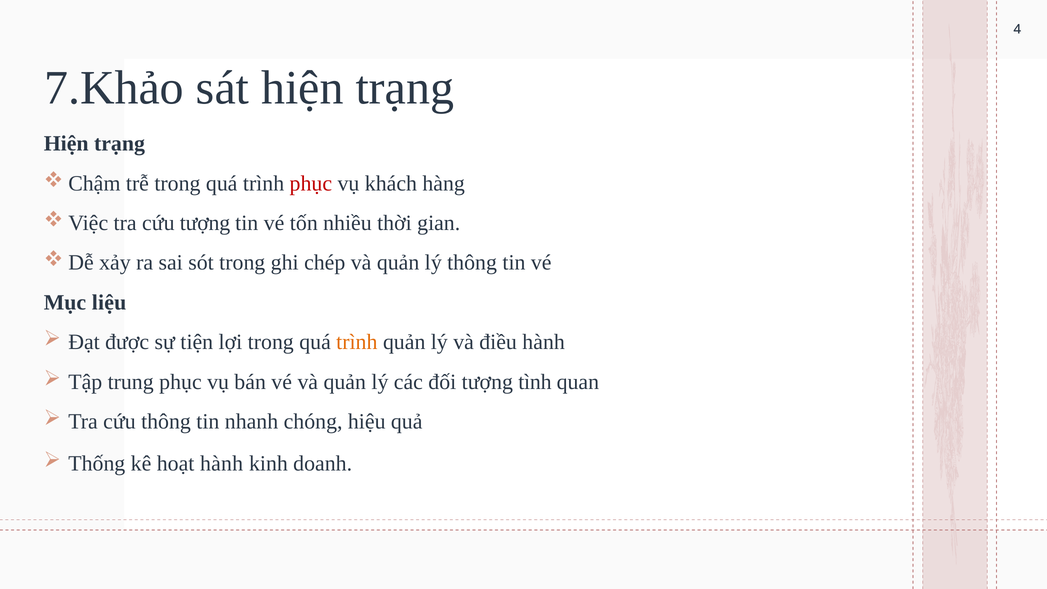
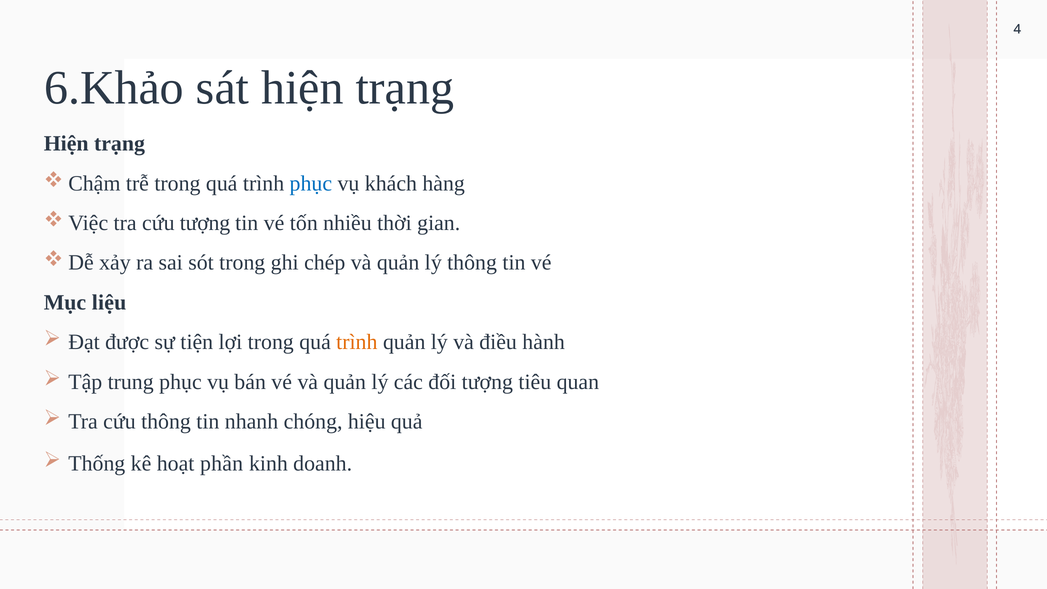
7.Khảo: 7.Khảo -> 6.Khảo
phục at (311, 183) colour: red -> blue
tình: tình -> tiêu
hoạt hành: hành -> phần
